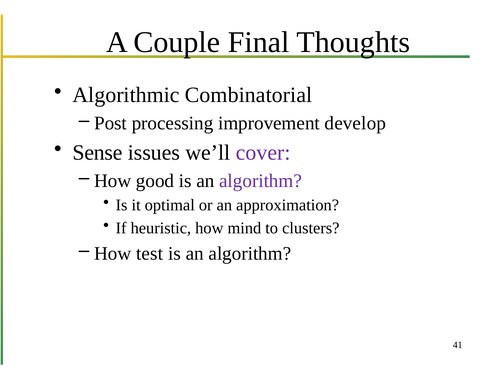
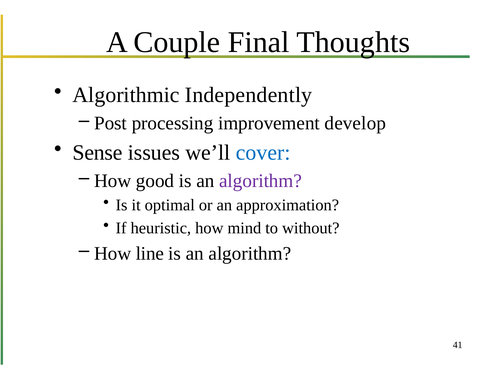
Combinatorial: Combinatorial -> Independently
cover colour: purple -> blue
clusters: clusters -> without
test: test -> line
